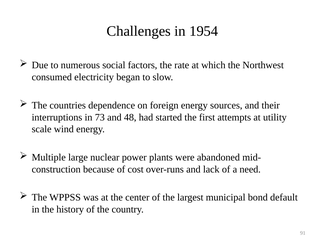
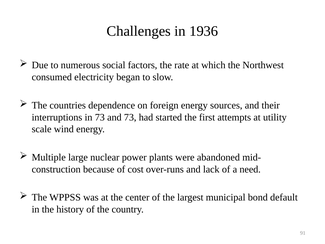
1954: 1954 -> 1936
and 48: 48 -> 73
